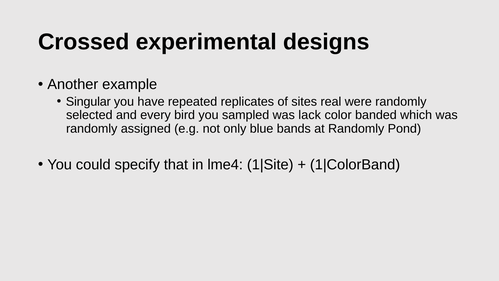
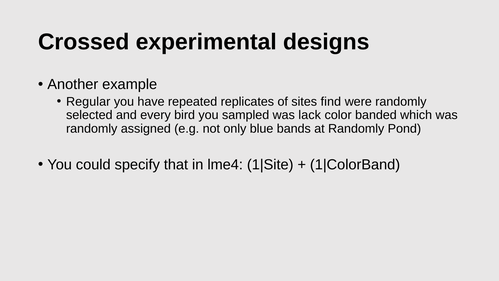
Singular: Singular -> Regular
real: real -> find
